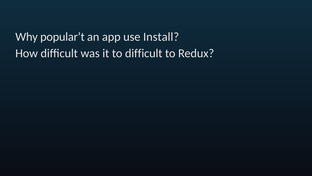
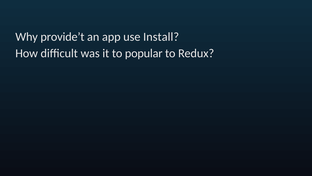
popular’t: popular’t -> provide’t
to difficult: difficult -> popular
